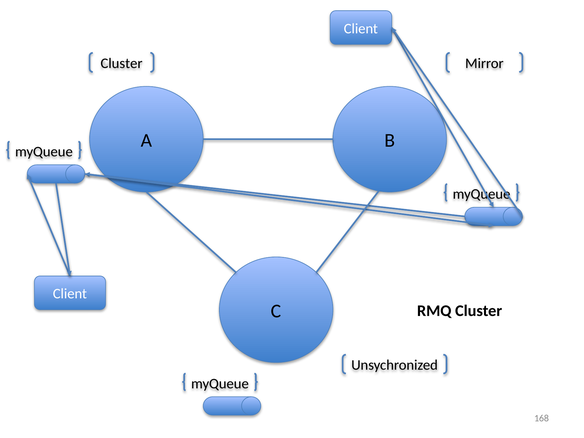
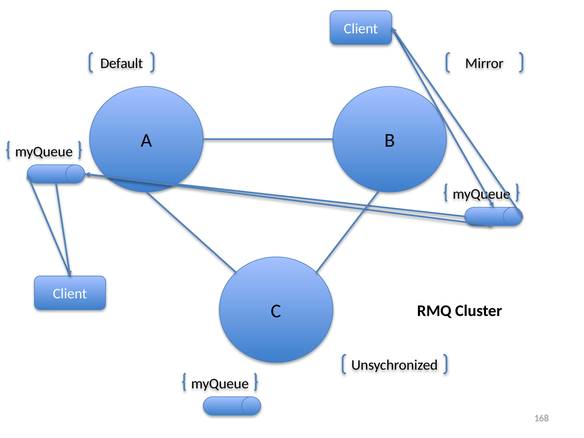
Cluster at (122, 63): Cluster -> Default
